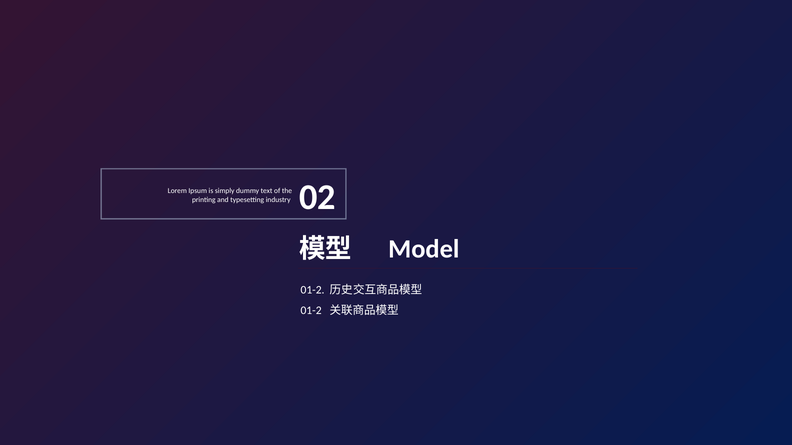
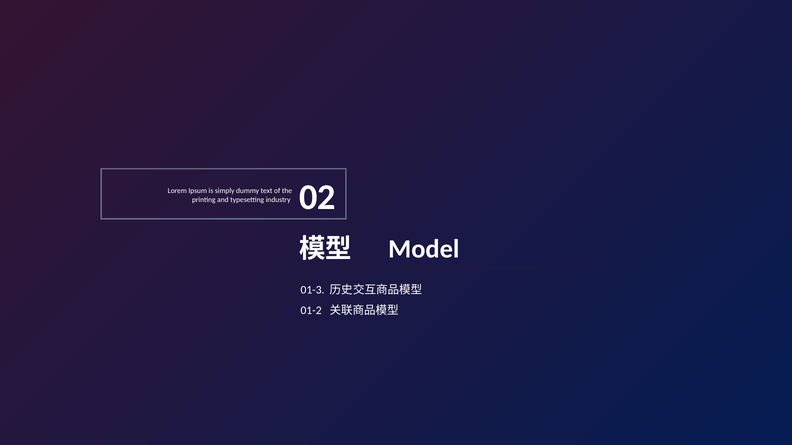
01-2 at (313, 290): 01-2 -> 01-3
